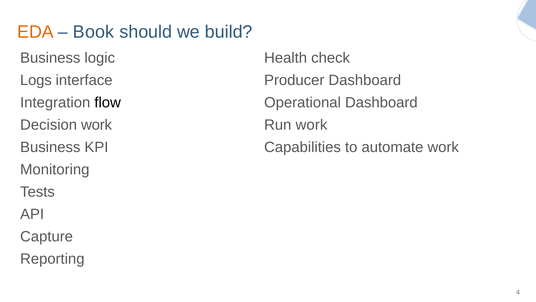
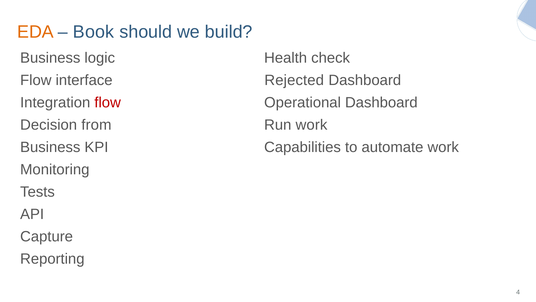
Logs at (36, 80): Logs -> Flow
Producer: Producer -> Rejected
flow at (108, 102) colour: black -> red
Decision work: work -> from
